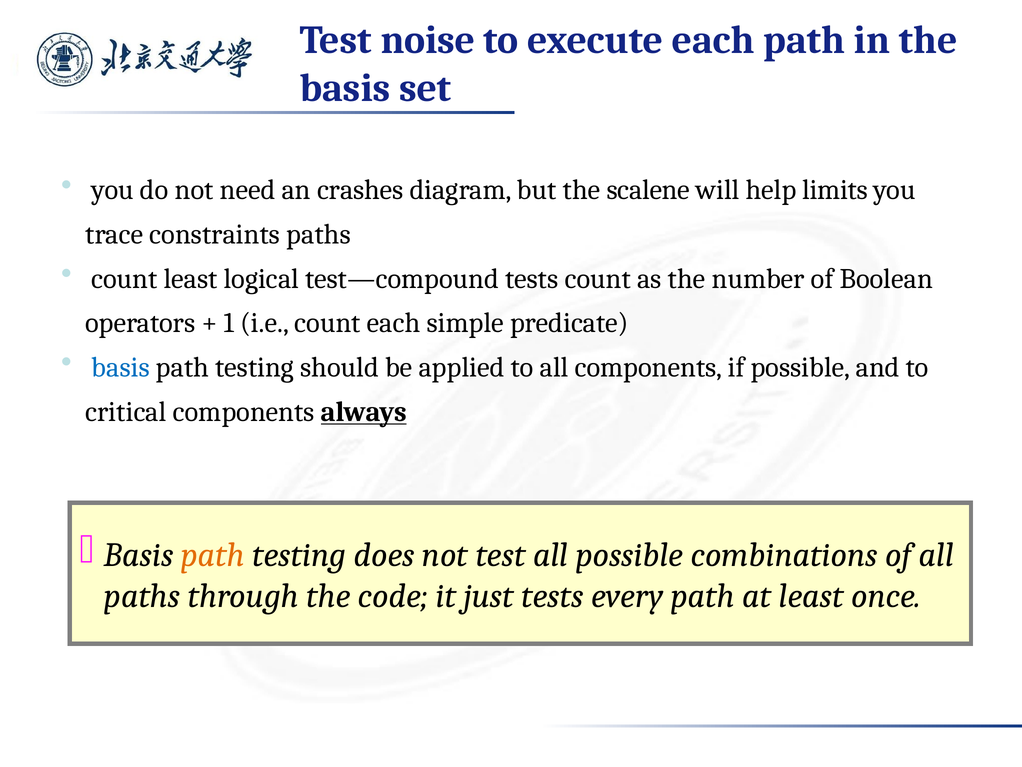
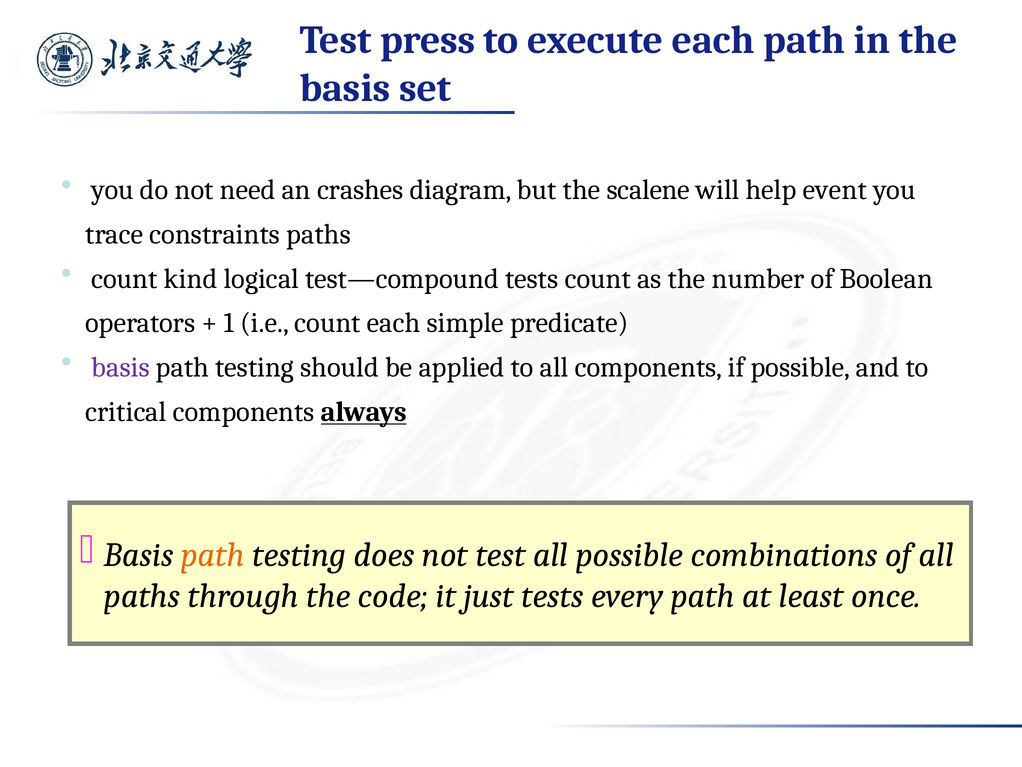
noise: noise -> press
limits: limits -> event
count least: least -> kind
basis at (121, 367) colour: blue -> purple
